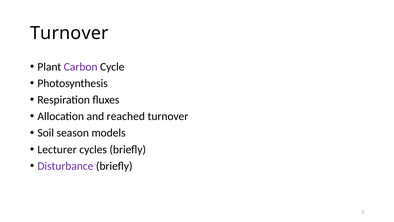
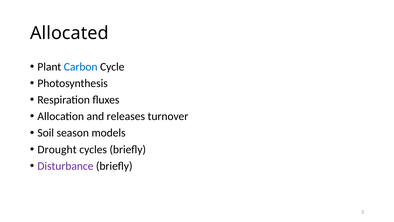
Turnover at (69, 33): Turnover -> Allocated
Carbon colour: purple -> blue
reached: reached -> releases
Lecturer: Lecturer -> Drought
